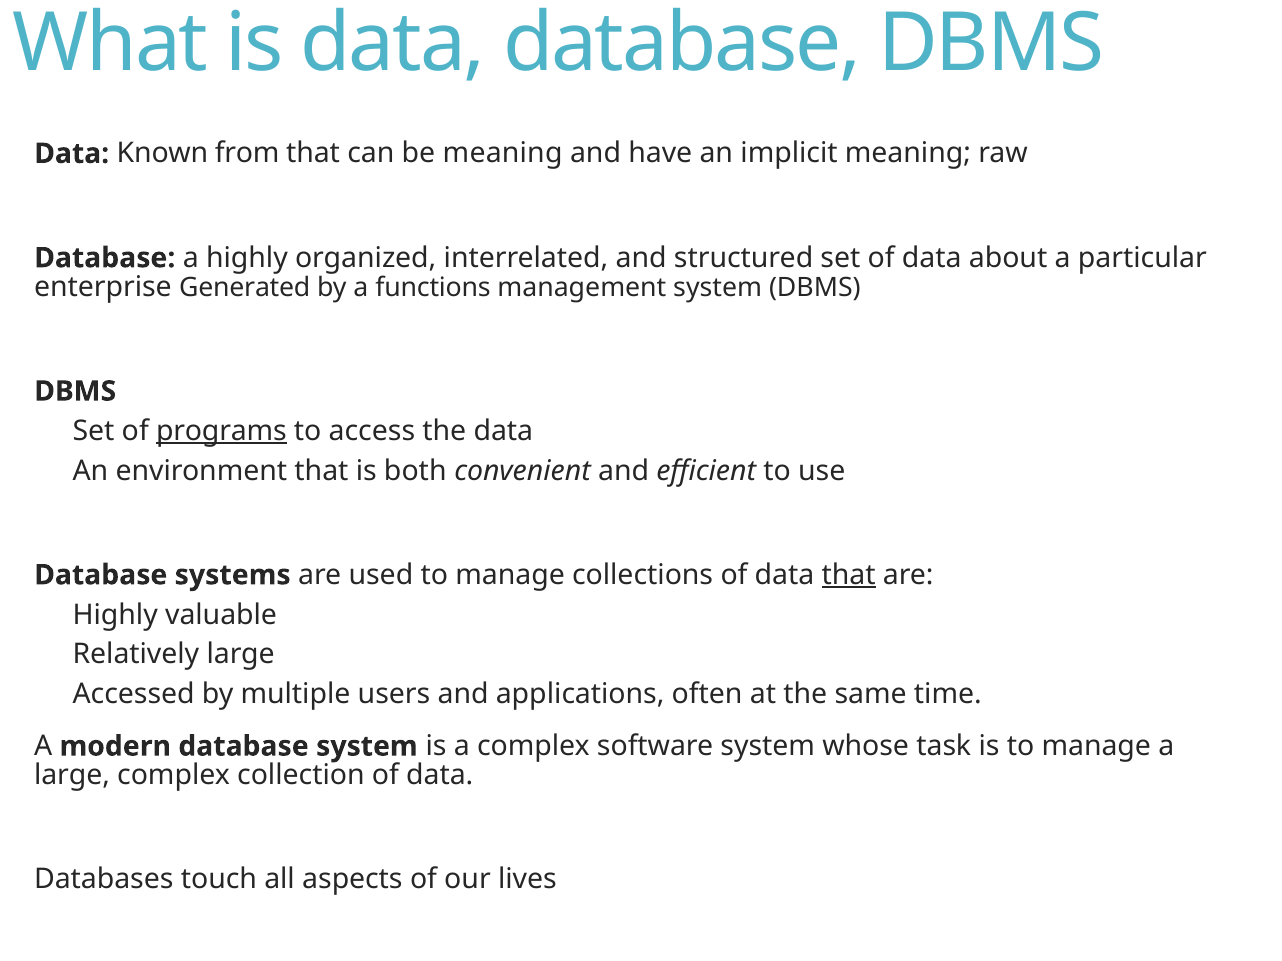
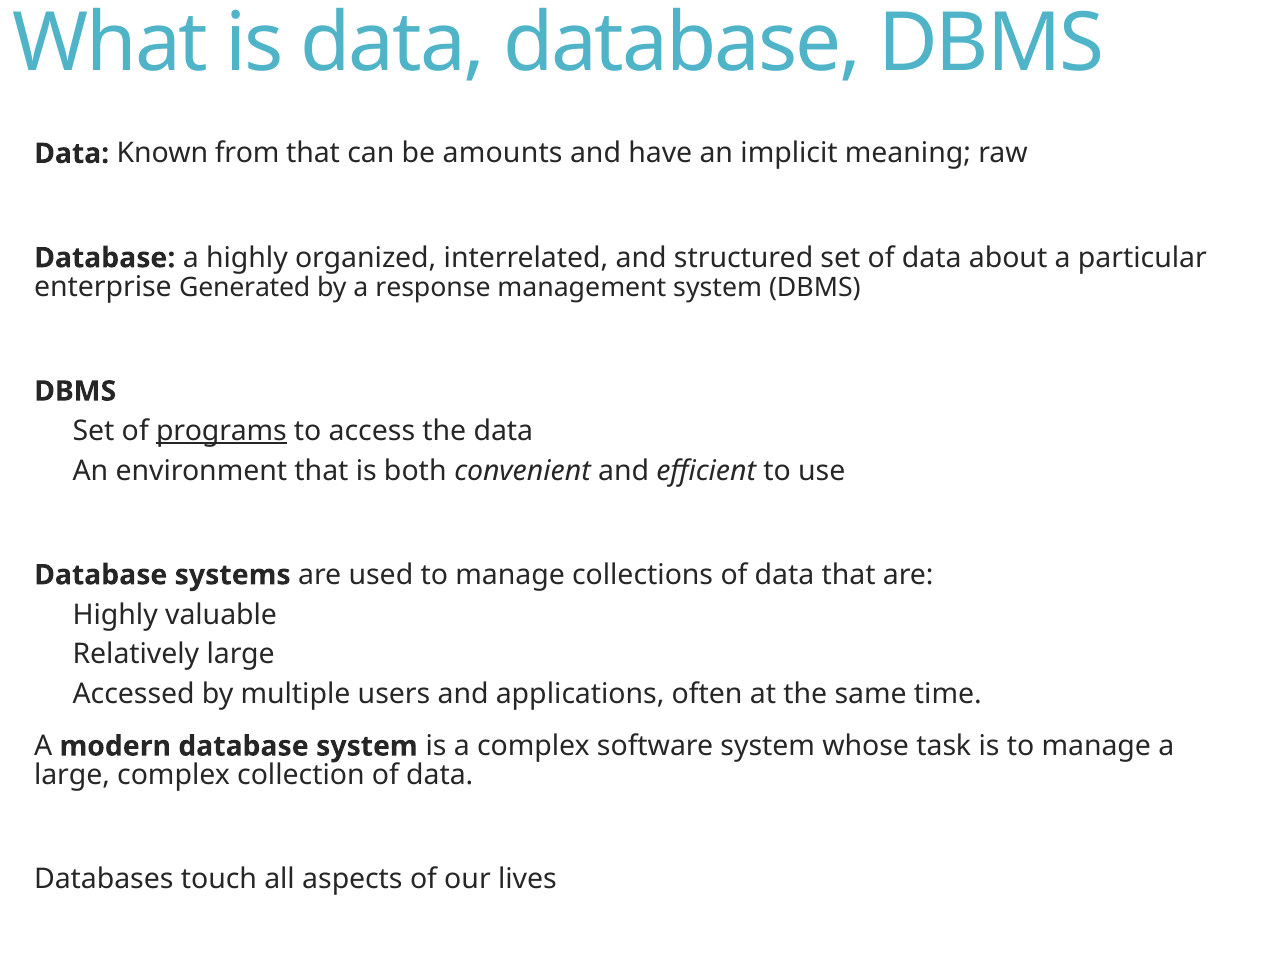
be meaning: meaning -> amounts
functions: functions -> response
that at (849, 575) underline: present -> none
